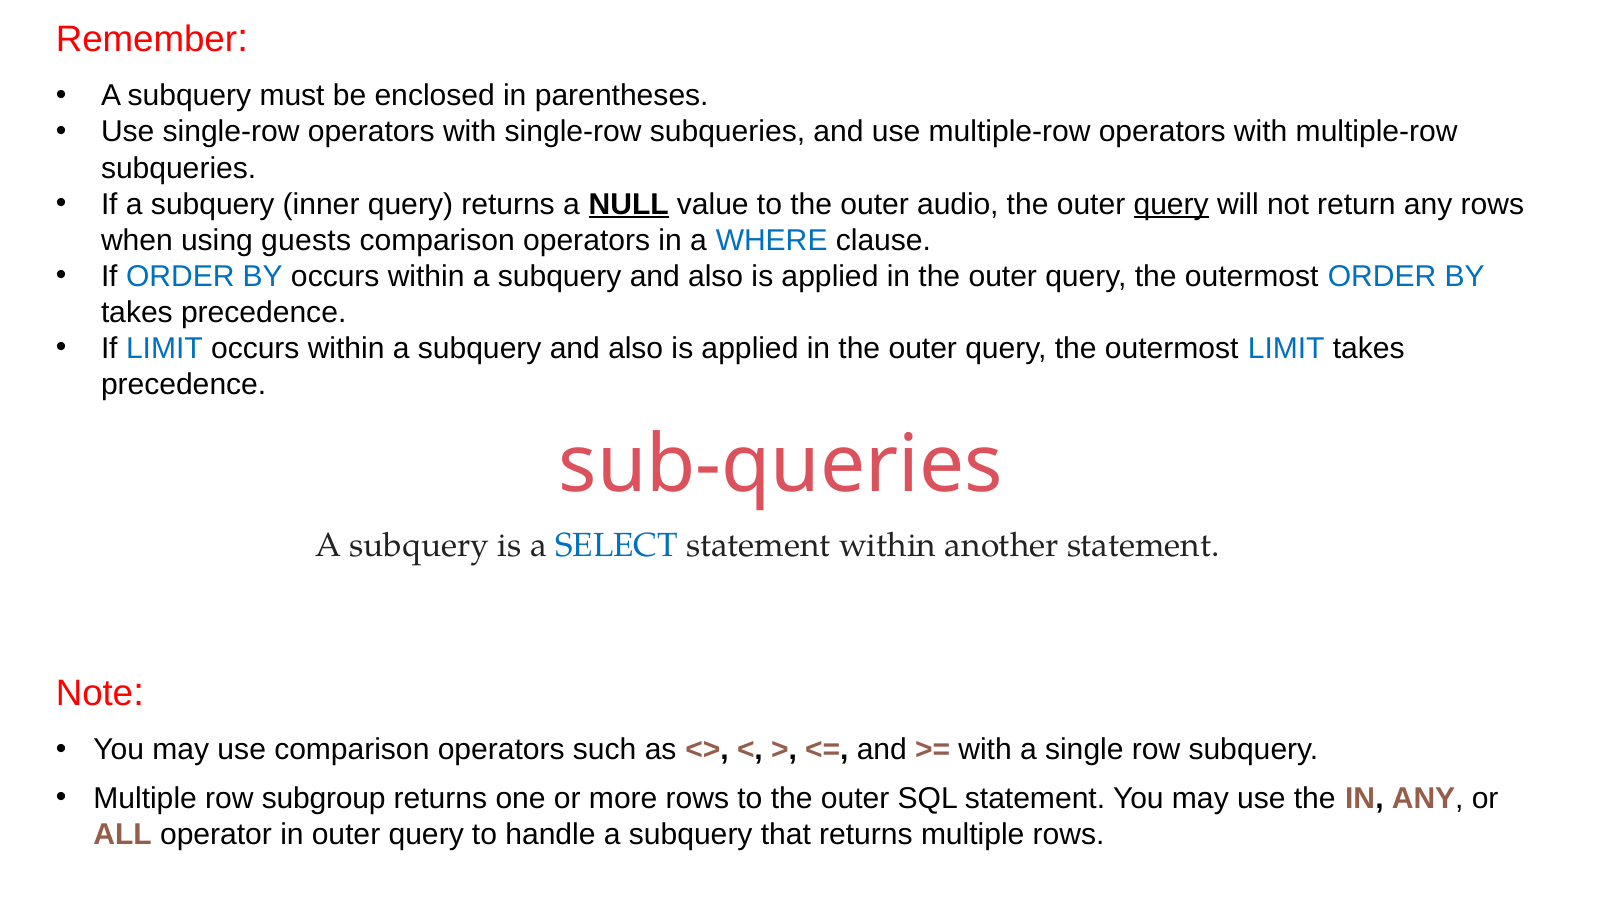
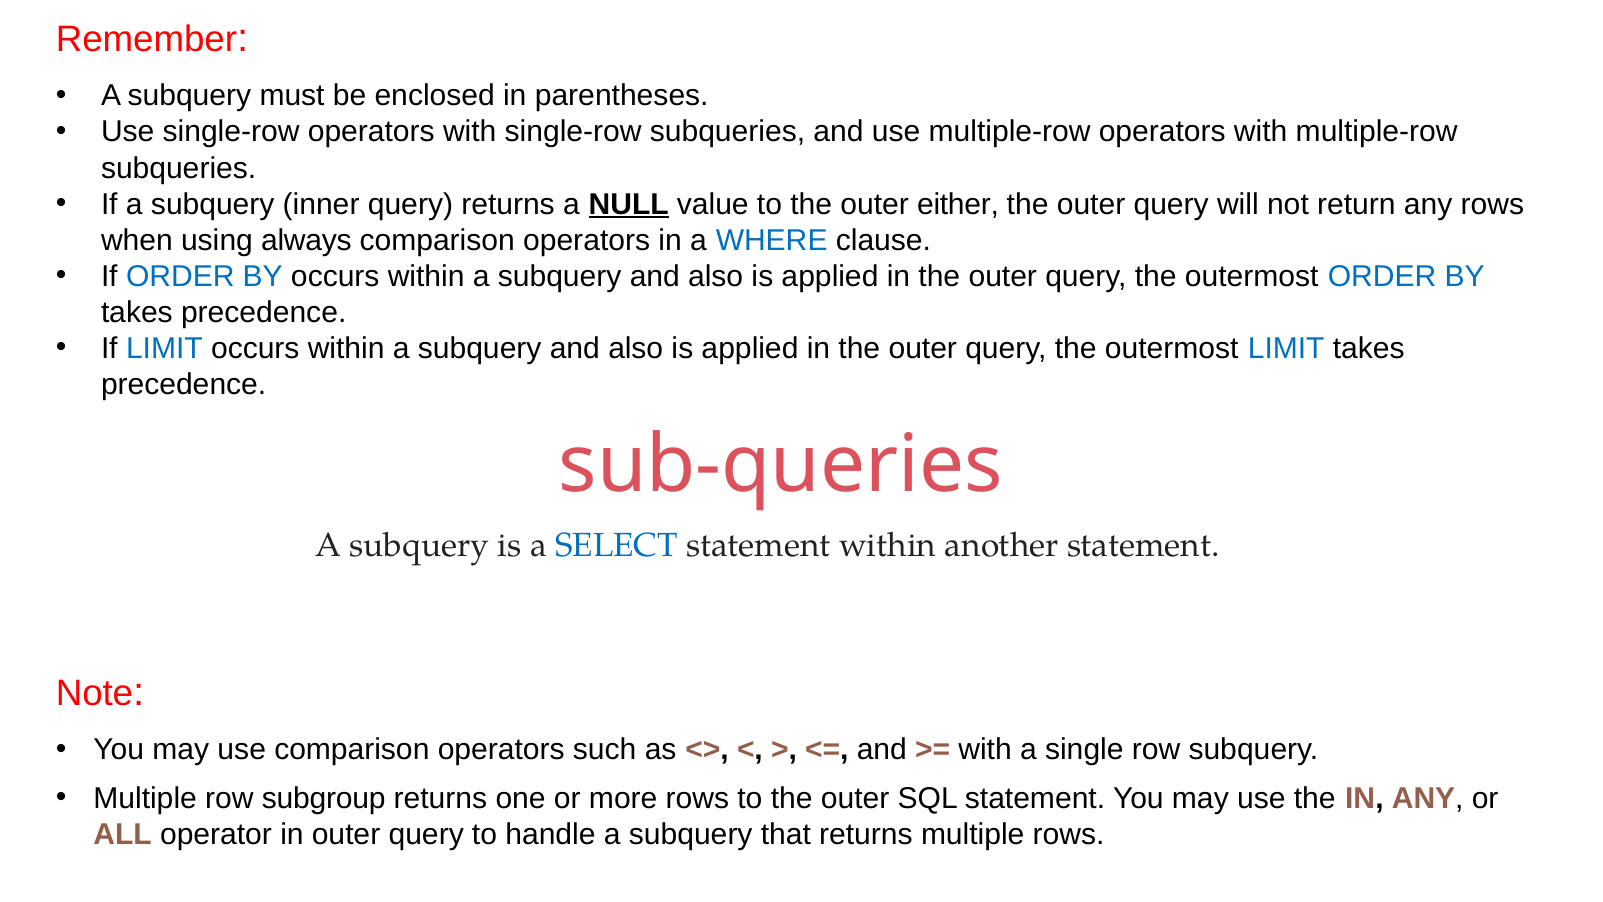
audio: audio -> either
query at (1171, 204) underline: present -> none
guests: guests -> always
